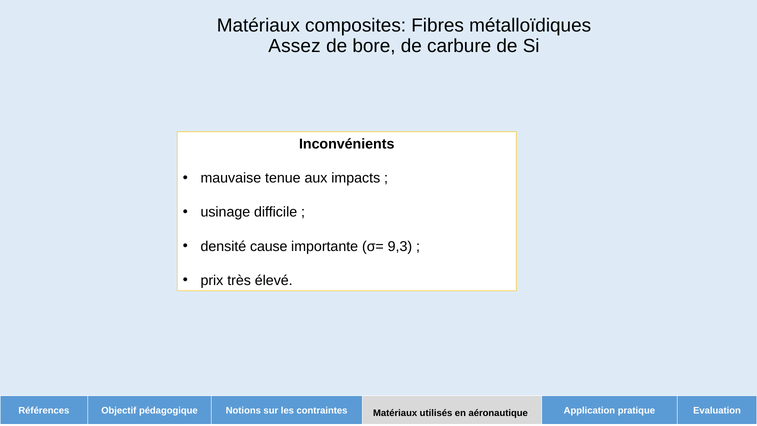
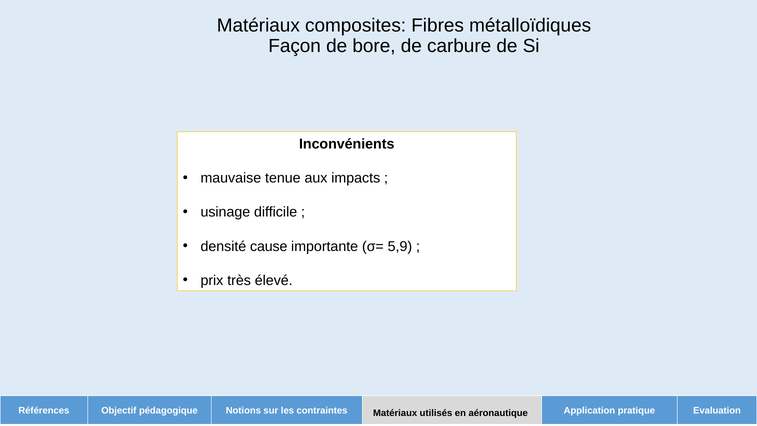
Assez: Assez -> Façon
9,3: 9,3 -> 5,9
